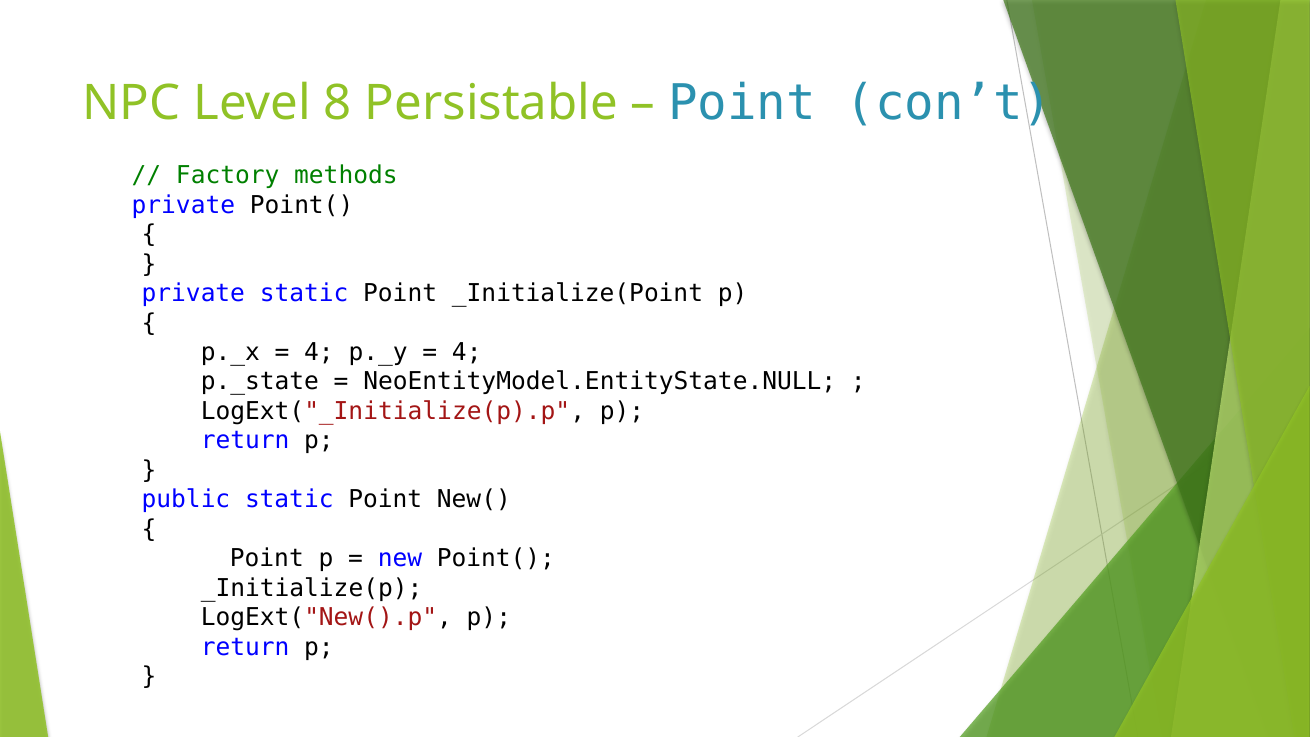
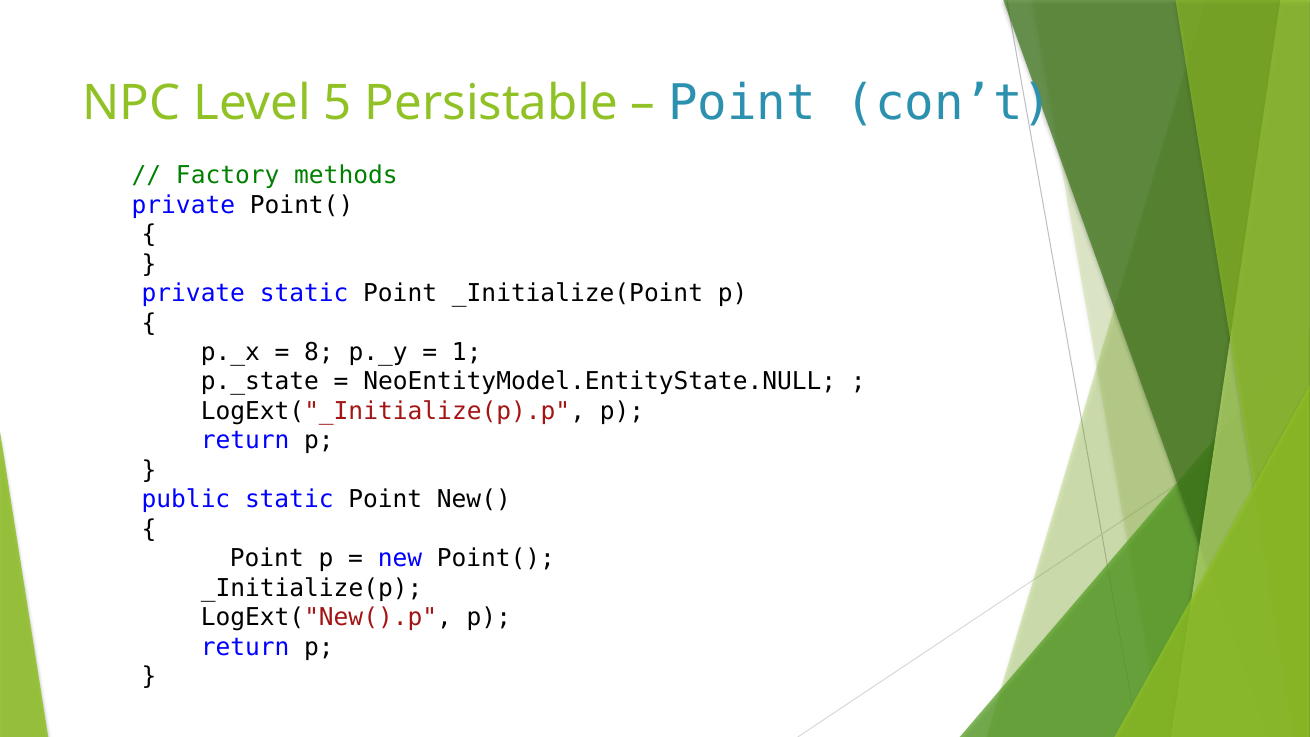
8: 8 -> 5
4 at (319, 352): 4 -> 8
4 at (467, 352): 4 -> 1
